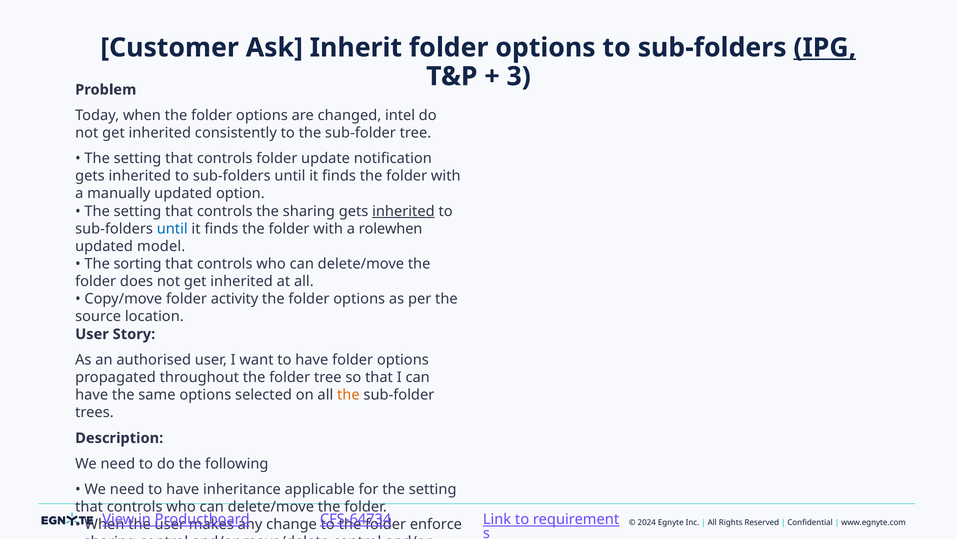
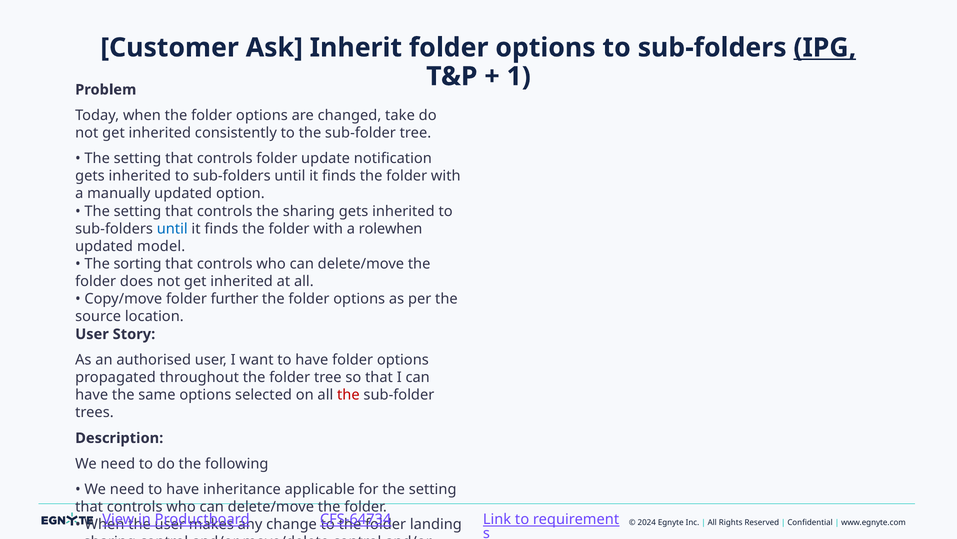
3: 3 -> 1
intel: intel -> take
inherited at (403, 211) underline: present -> none
activity: activity -> further
the at (348, 394) colour: orange -> red
enforce: enforce -> landing
